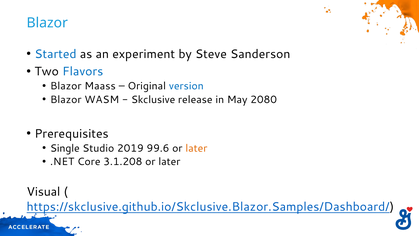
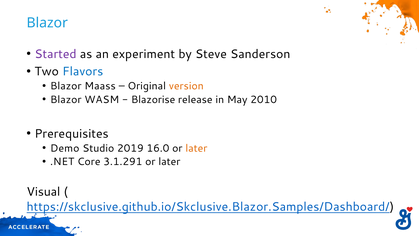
Started colour: blue -> purple
version colour: blue -> orange
Skclusive: Skclusive -> Blazorise
2080: 2080 -> 2010
Single: Single -> Demo
99.6: 99.6 -> 16.0
3.1.208: 3.1.208 -> 3.1.291
